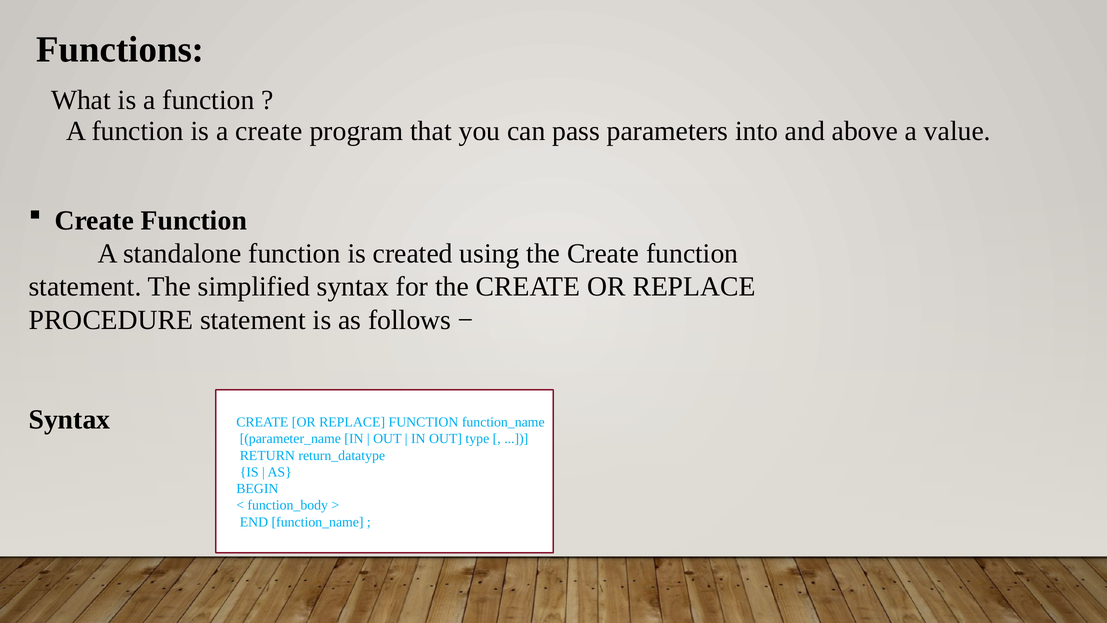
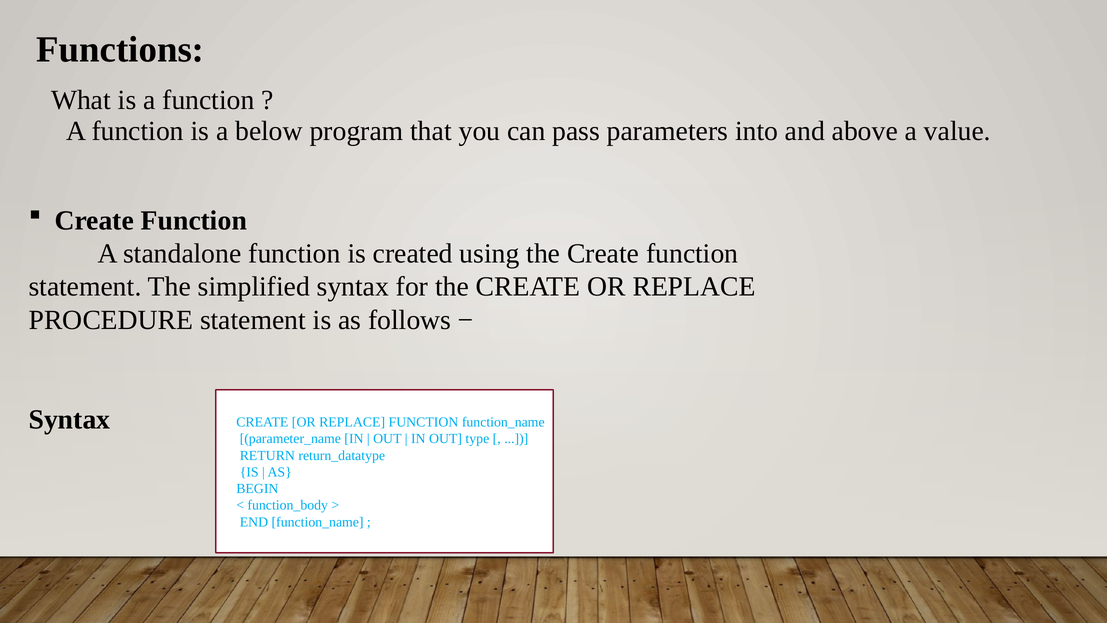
a create: create -> below
